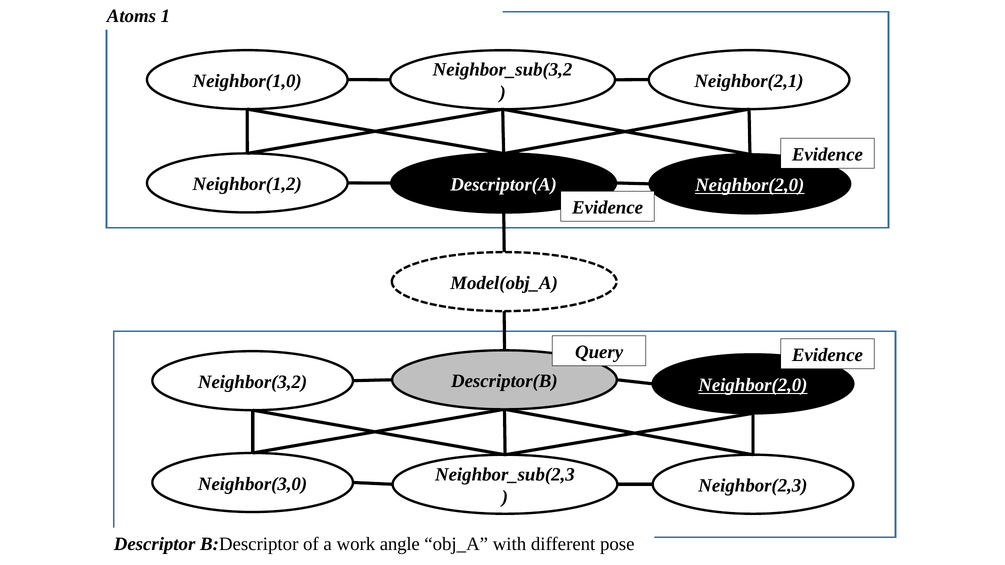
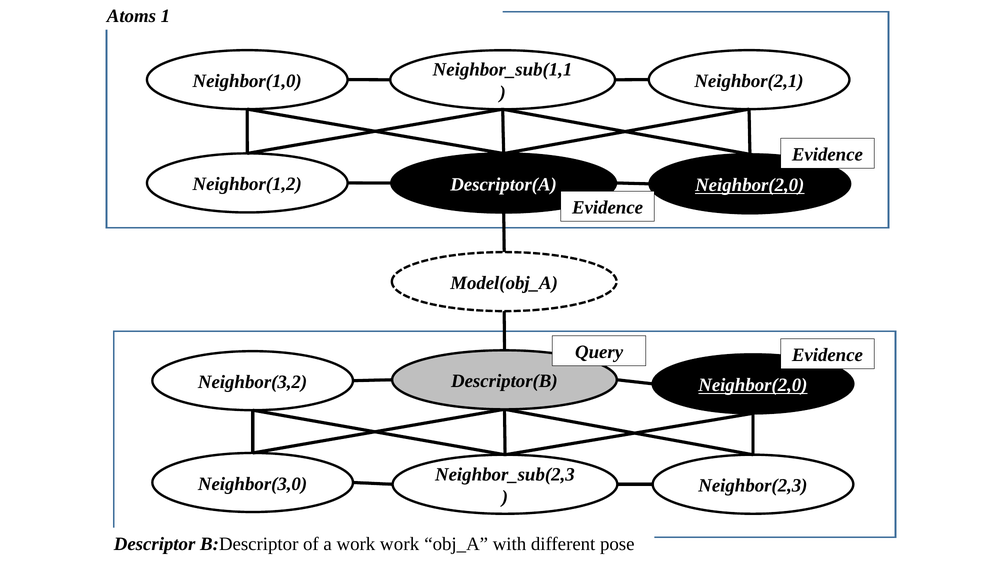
Neighbor_sub(3,2: Neighbor_sub(3,2 -> Neighbor_sub(1,1
work angle: angle -> work
